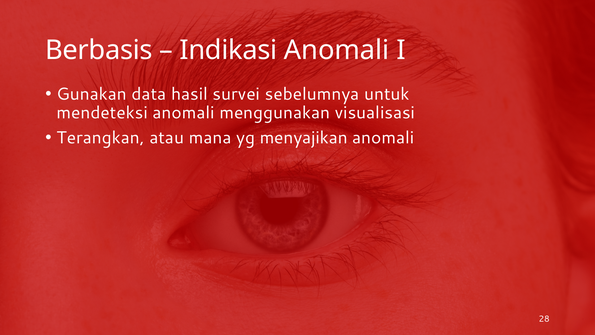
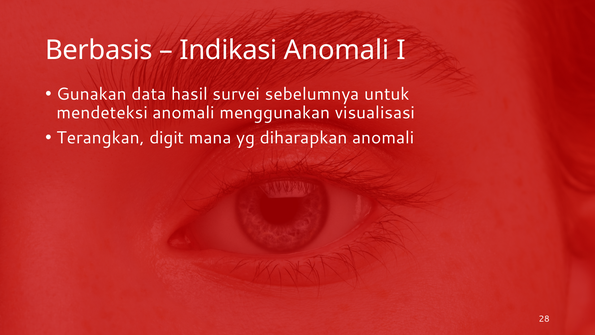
atau: atau -> digit
menyajikan: menyajikan -> diharapkan
